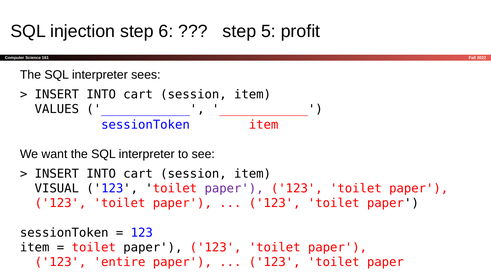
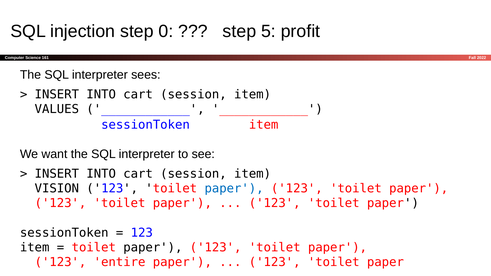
6: 6 -> 0
VISUAL: VISUAL -> VISION
paper at (234, 189) colour: purple -> blue
